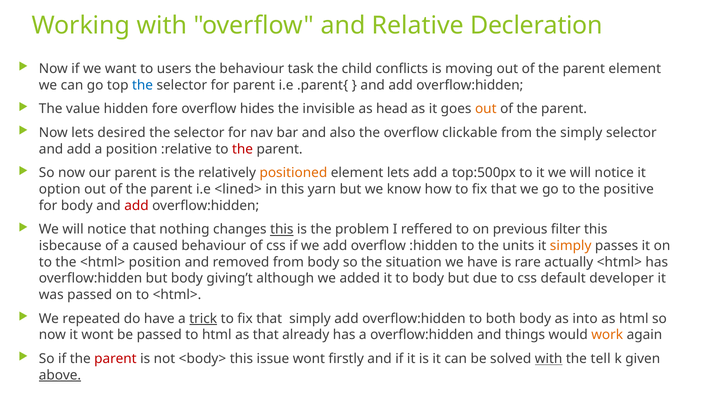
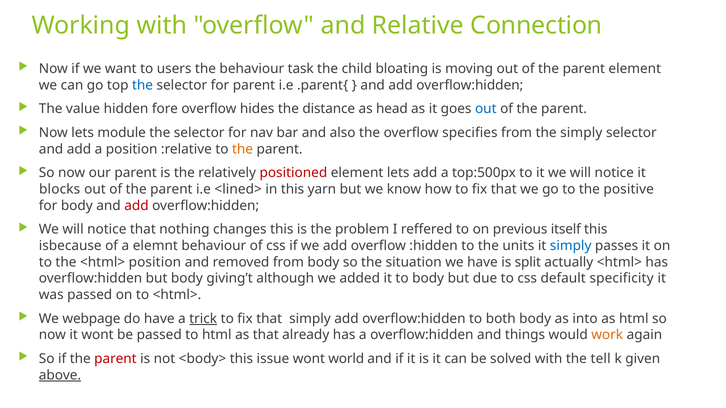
Decleration: Decleration -> Connection
conflicts: conflicts -> bloating
invisible: invisible -> distance
out at (486, 109) colour: orange -> blue
desired: desired -> module
clickable: clickable -> specifies
the at (243, 149) colour: red -> orange
positioned colour: orange -> red
option: option -> blocks
this at (282, 230) underline: present -> none
filter: filter -> itself
caused: caused -> elemnt
simply at (571, 246) colour: orange -> blue
rare: rare -> split
developer: developer -> specificity
repeated: repeated -> webpage
firstly: firstly -> world
with at (549, 359) underline: present -> none
